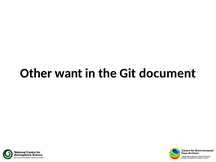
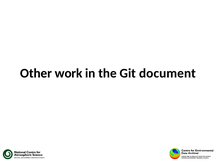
want: want -> work
